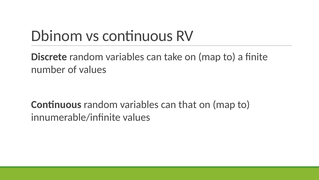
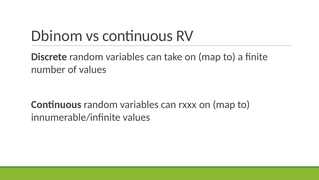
that: that -> rxxx
